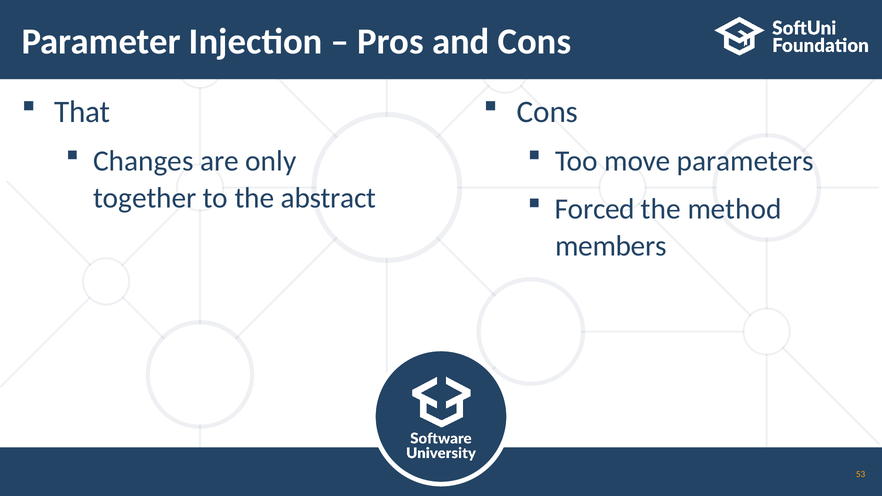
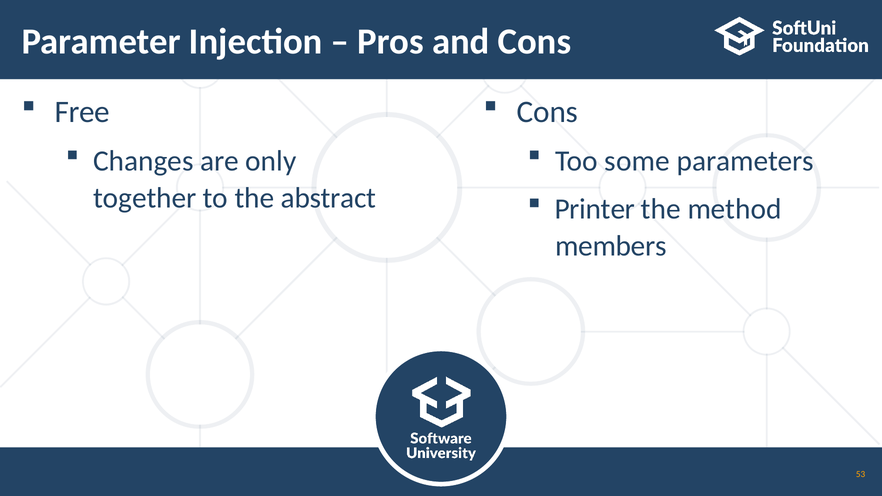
That: That -> Free
move: move -> some
Forced: Forced -> Printer
